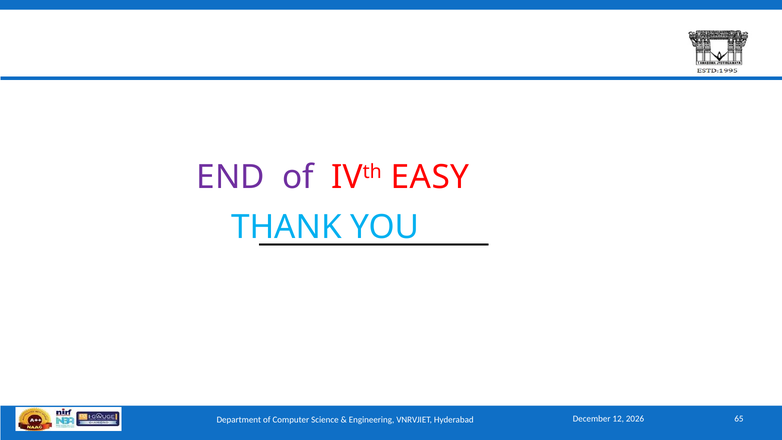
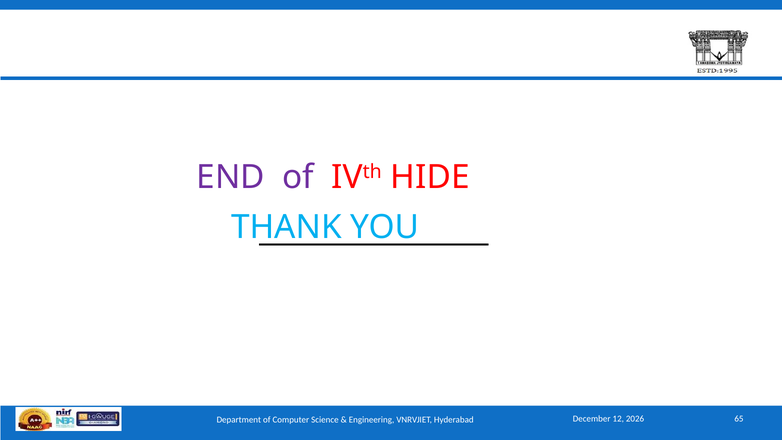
EASY: EASY -> HIDE
